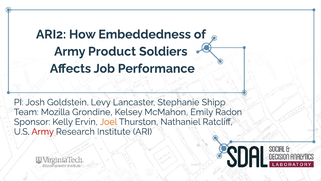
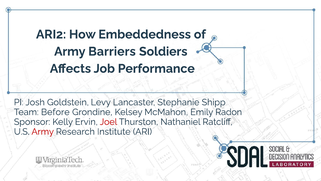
Product: Product -> Barriers
Mozilla: Mozilla -> Before
Joel colour: orange -> red
